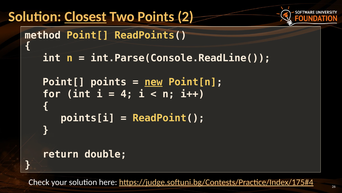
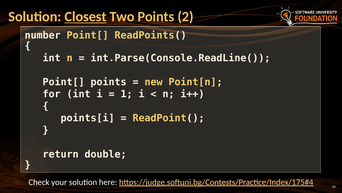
method: method -> number
new underline: present -> none
4: 4 -> 1
